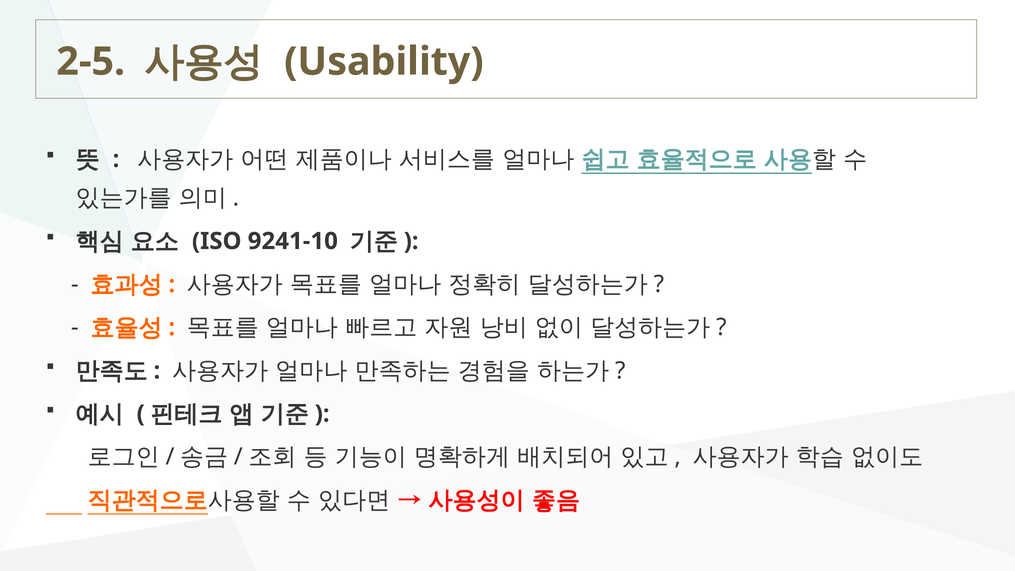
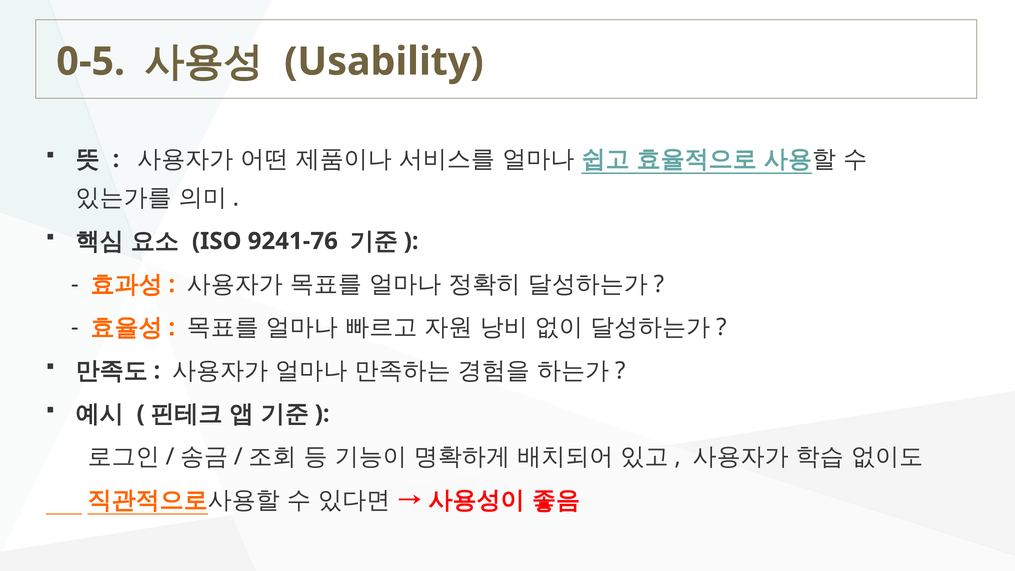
2-5: 2-5 -> 0-5
9241-10: 9241-10 -> 9241-76
